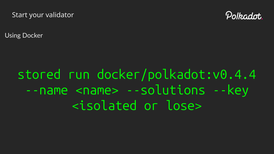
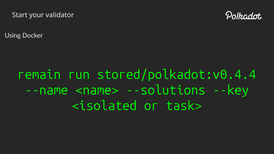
stored: stored -> remain
docker/polkadot:v0.4.4: docker/polkadot:v0.4.4 -> stored/polkadot:v0.4.4
lose>: lose> -> task>
